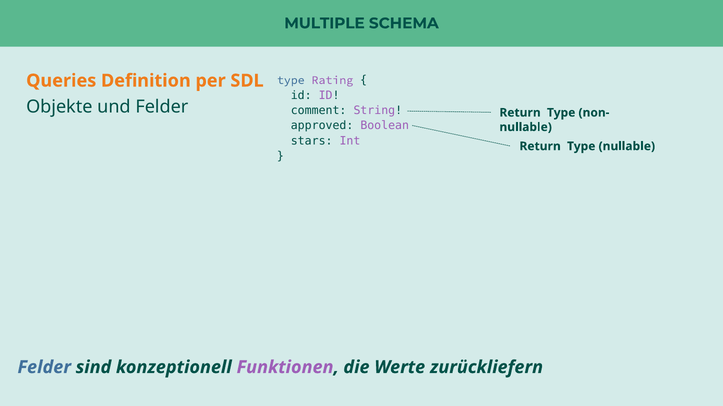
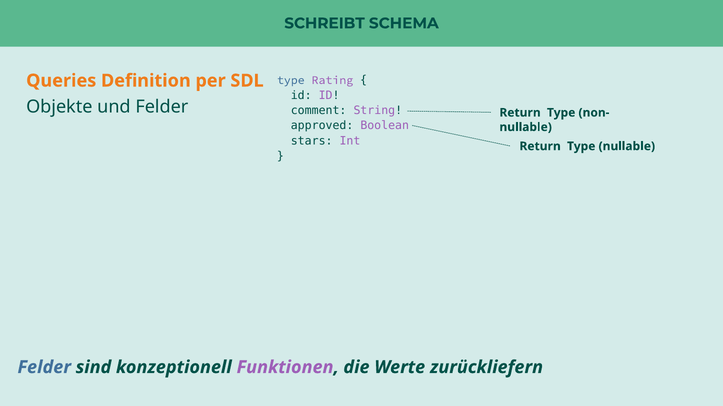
MULTIPLE: MULTIPLE -> SCHREIBT
